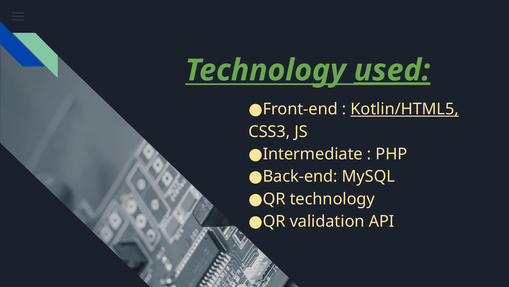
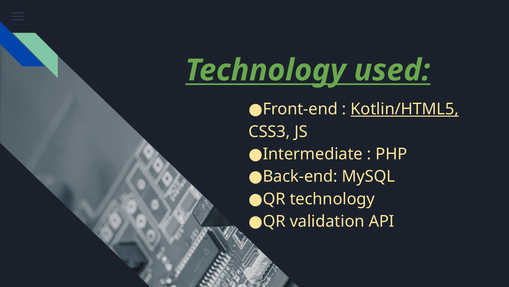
used underline: present -> none
